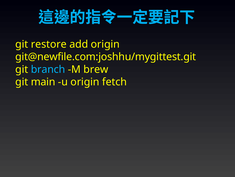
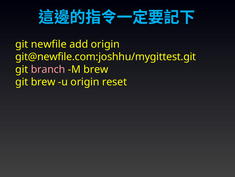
restore: restore -> newfile
branch colour: light blue -> pink
git main: main -> brew
fetch: fetch -> reset
